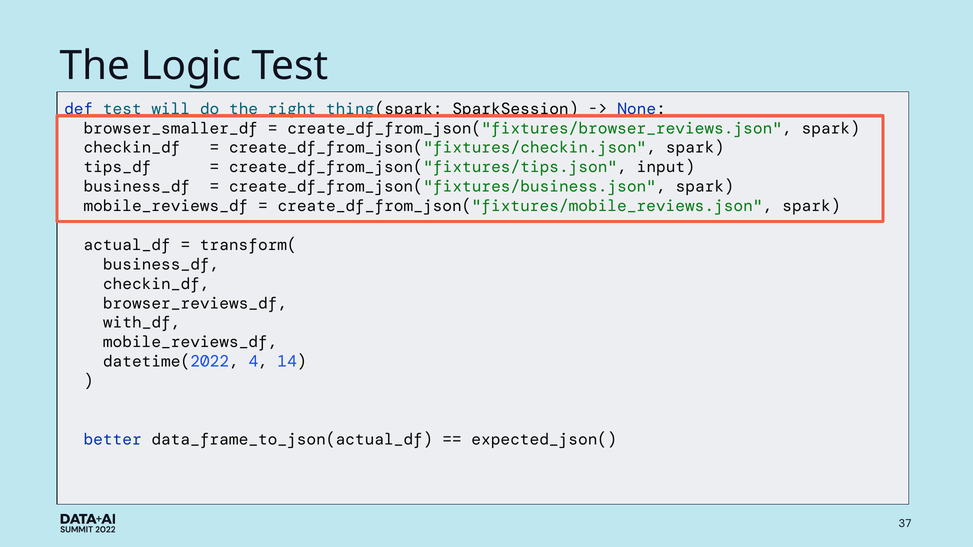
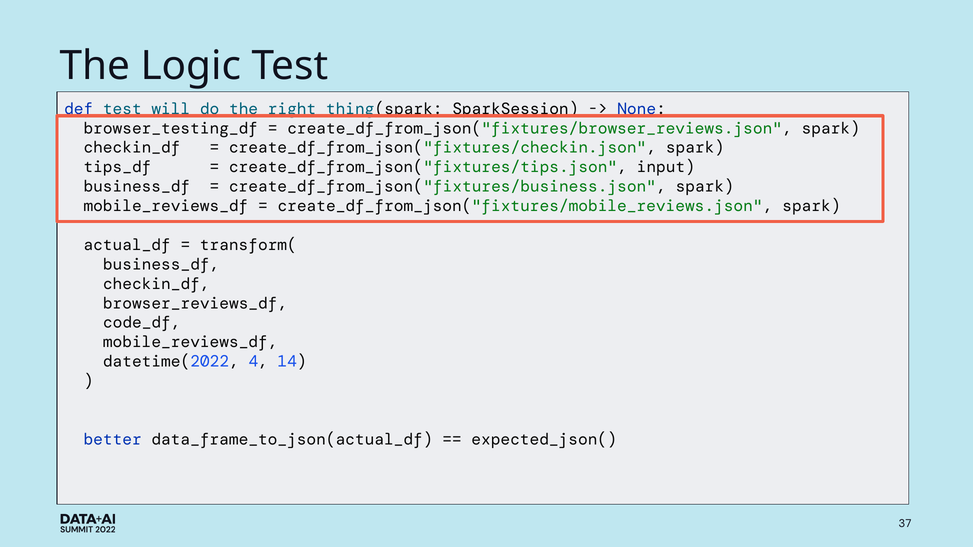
browser_smaller_df: browser_smaller_df -> browser_testing_df
with_df: with_df -> code_df
